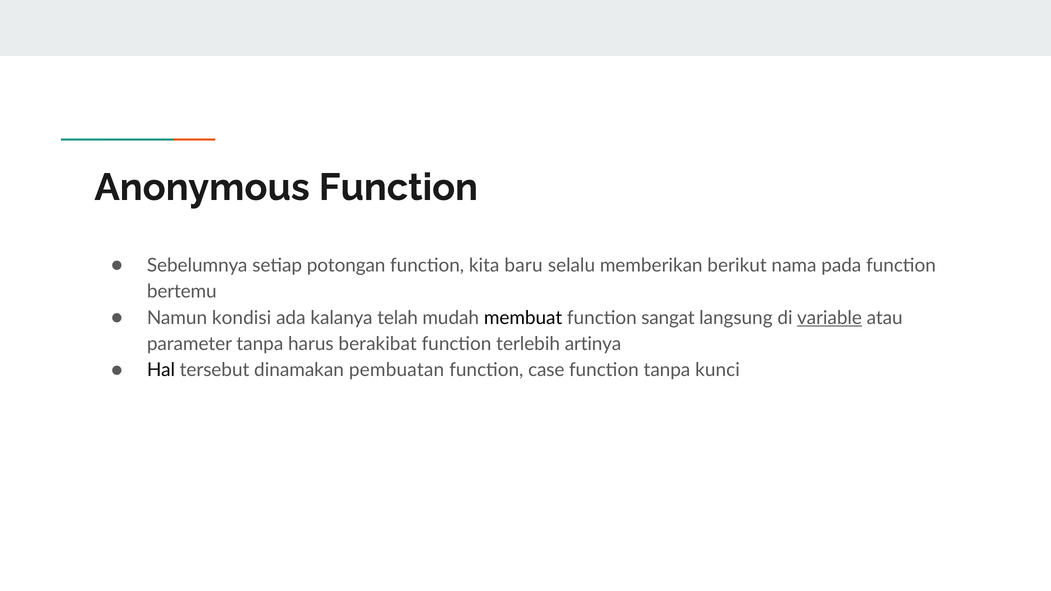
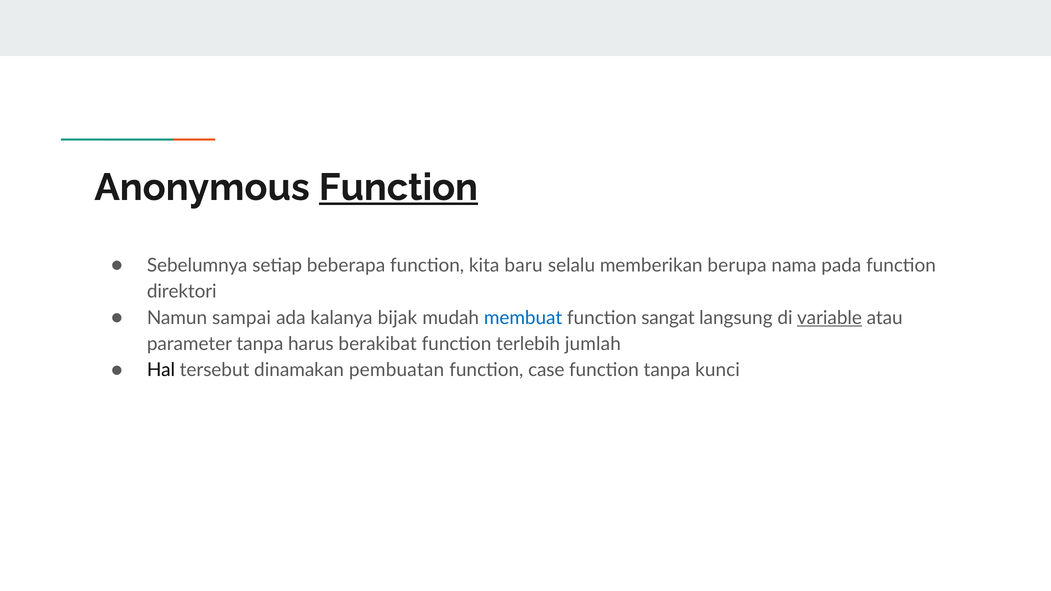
Function at (398, 188) underline: none -> present
potongan: potongan -> beberapa
berikut: berikut -> berupa
bertemu: bertemu -> direktori
kondisi: kondisi -> sampai
telah: telah -> bijak
membuat colour: black -> blue
artinya: artinya -> jumlah
